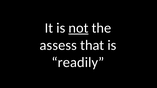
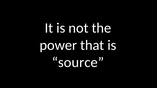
not underline: present -> none
assess: assess -> power
readily: readily -> source
